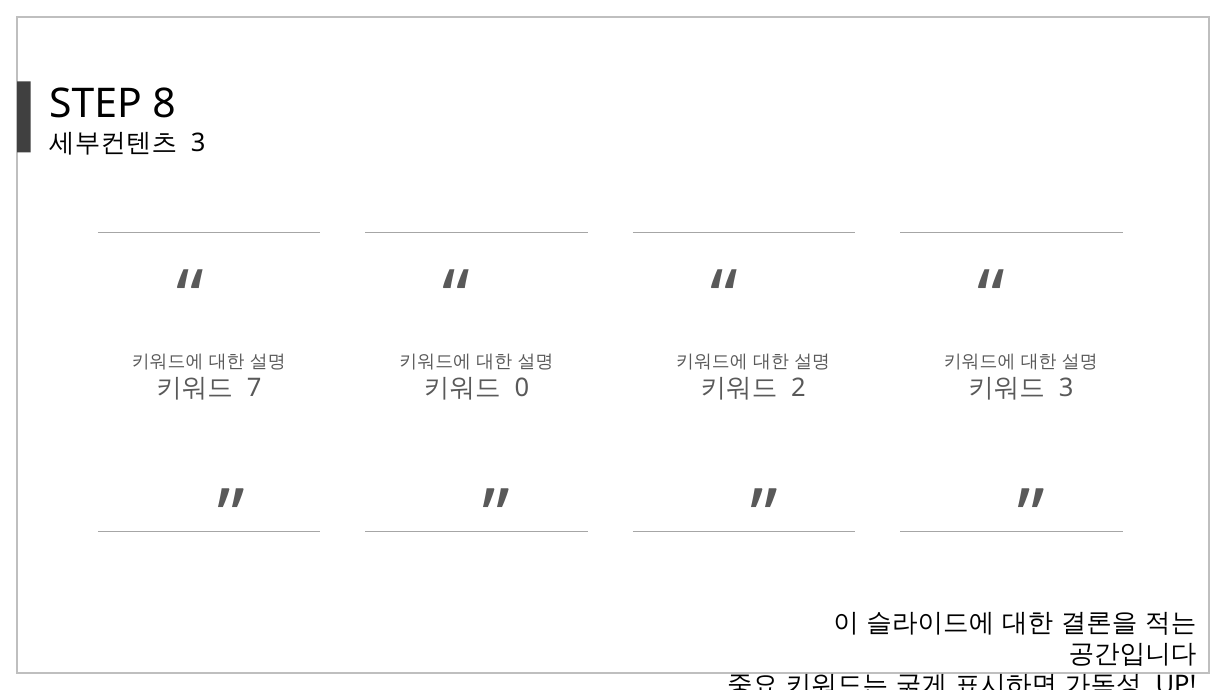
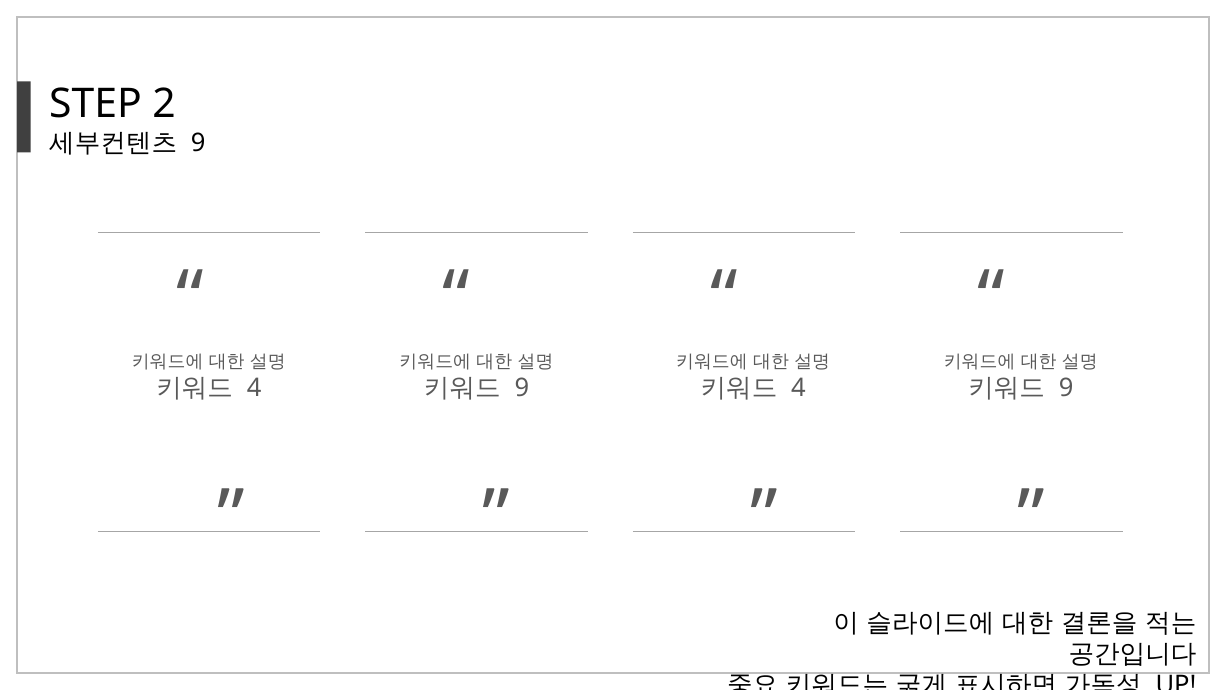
8: 8 -> 2
3 at (198, 143): 3 -> 9
7 at (254, 388): 7 -> 4
0 at (522, 388): 0 -> 9
2 at (799, 388): 2 -> 4
3 at (1066, 388): 3 -> 9
